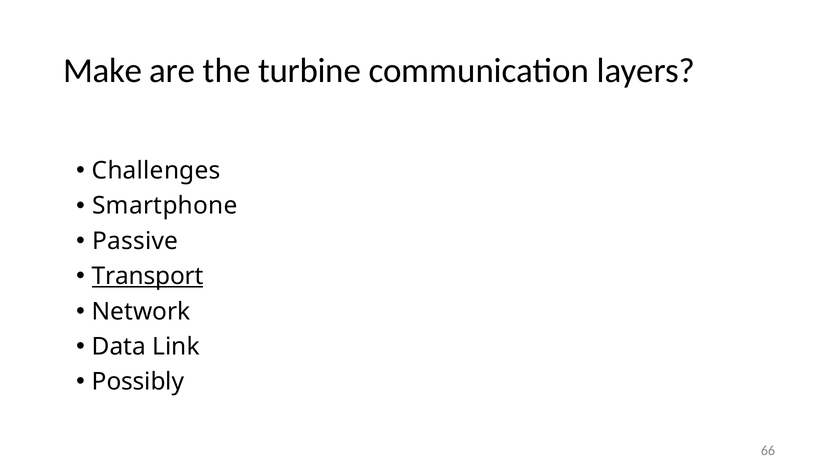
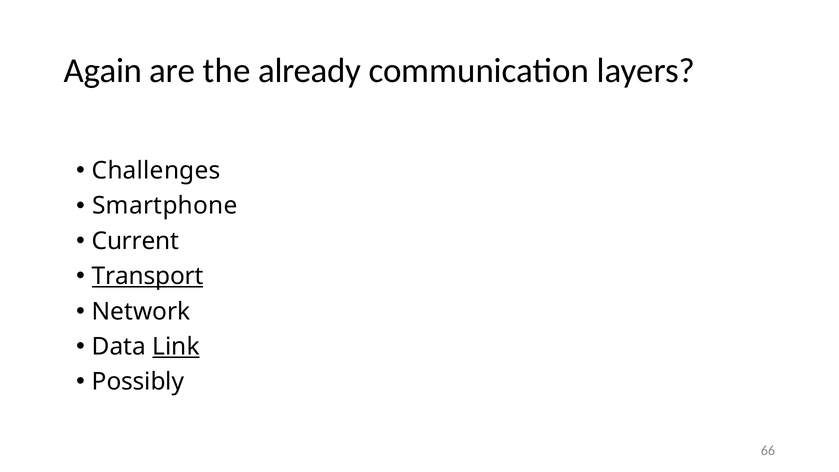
Make: Make -> Again
turbine: turbine -> already
Passive: Passive -> Current
Link underline: none -> present
